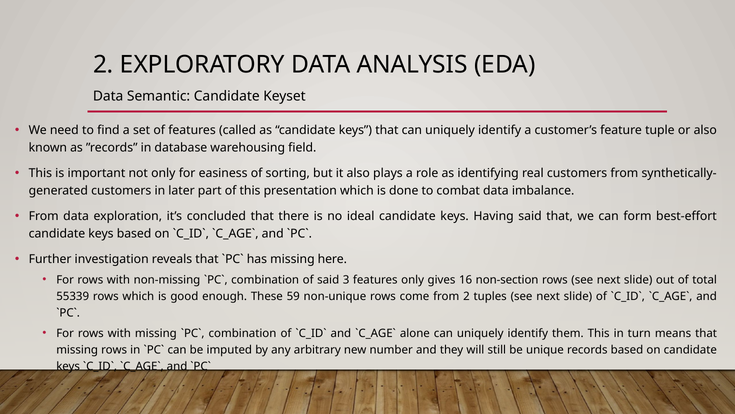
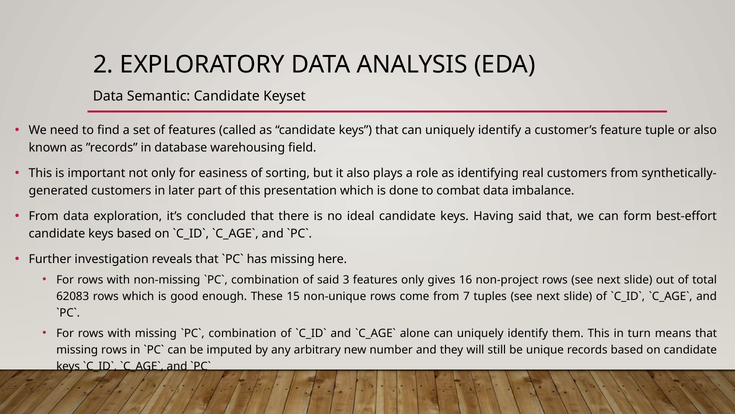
non-section: non-section -> non-project
55339: 55339 -> 62083
59: 59 -> 15
from 2: 2 -> 7
